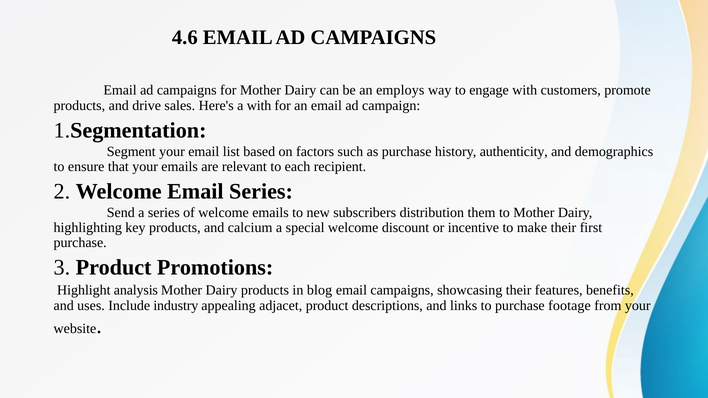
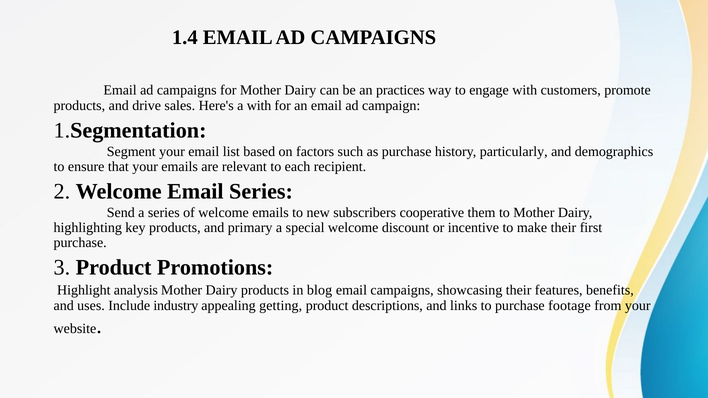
4.6: 4.6 -> 1.4
employs: employs -> practices
authenticity: authenticity -> particularly
distribution: distribution -> cooperative
calcium: calcium -> primary
adjacet: adjacet -> getting
